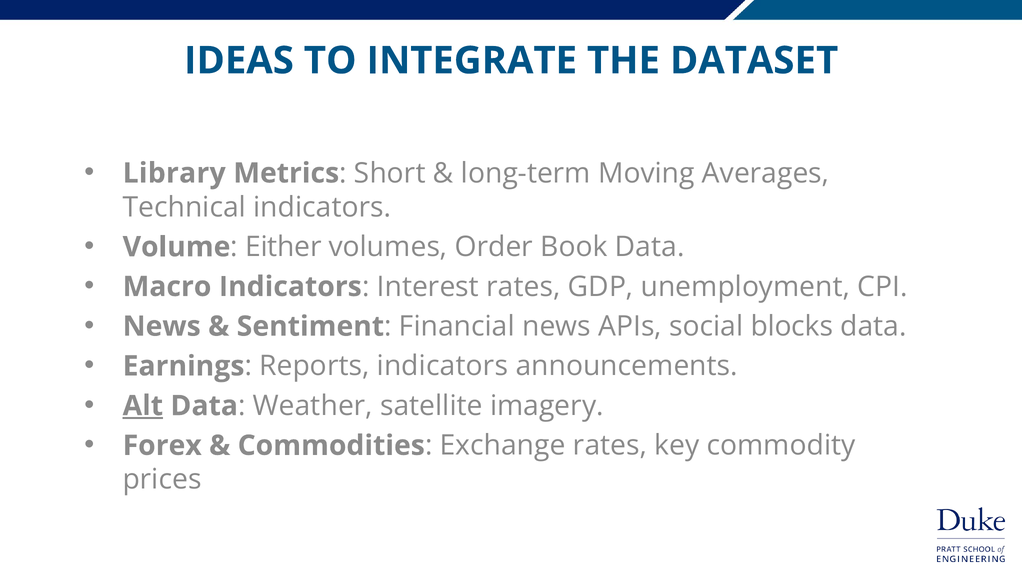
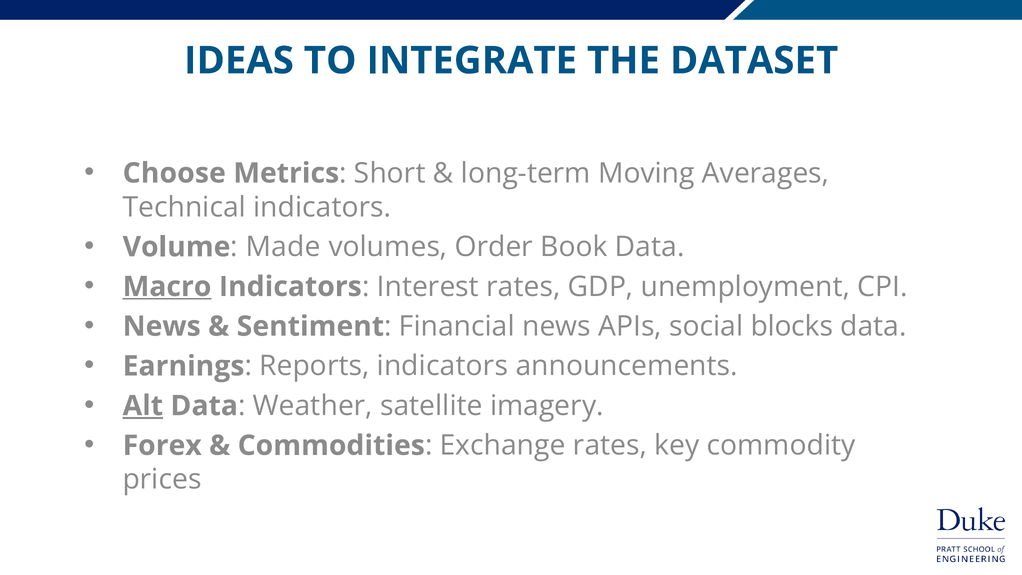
Library: Library -> Choose
Either: Either -> Made
Macro underline: none -> present
